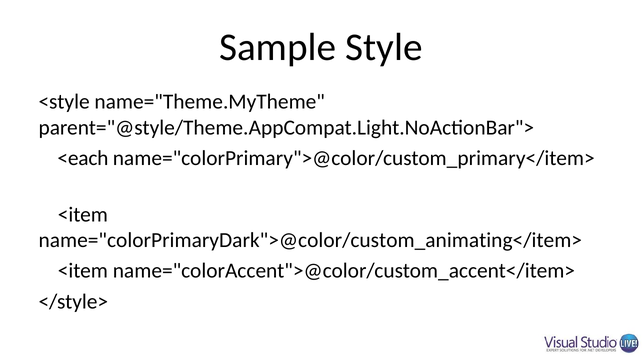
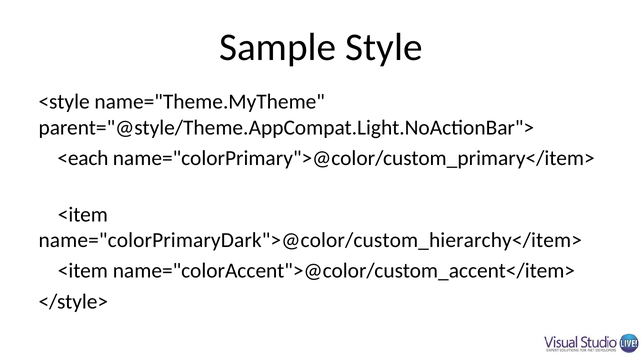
name="colorPrimaryDark">@color/custom_animating</item>: name="colorPrimaryDark">@color/custom_animating</item> -> name="colorPrimaryDark">@color/custom_hierarchy</item>
